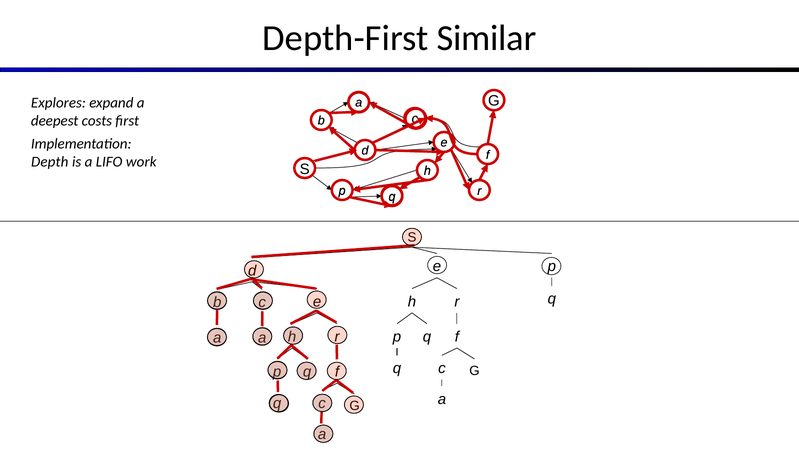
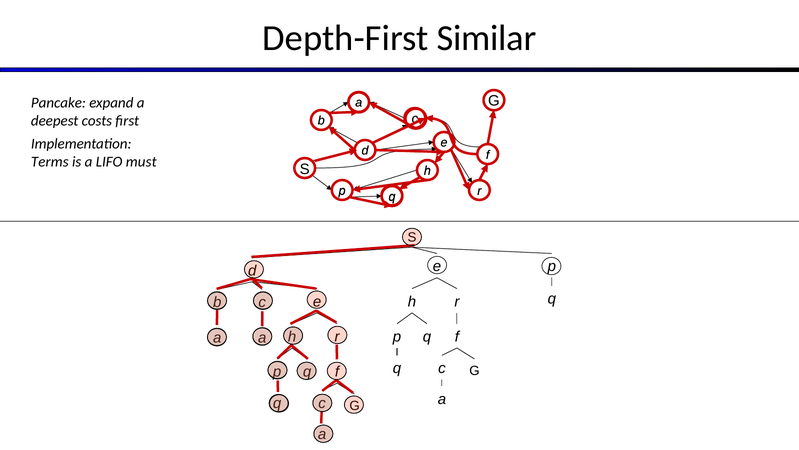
Explores: Explores -> Pancake
Depth: Depth -> Terms
work: work -> must
